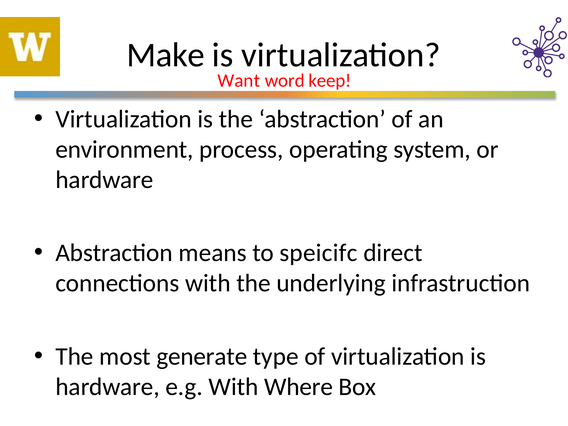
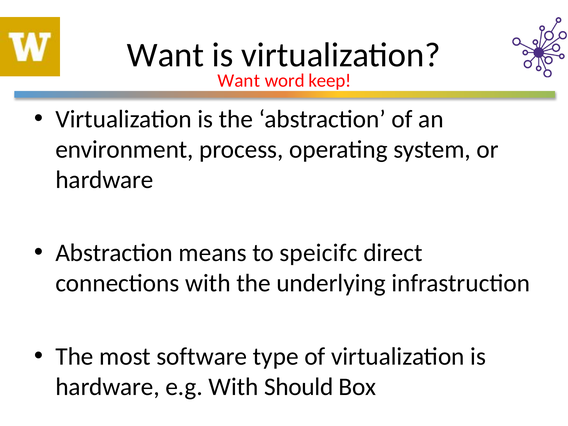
Make at (166, 55): Make -> Want
generate: generate -> software
Where: Where -> Should
